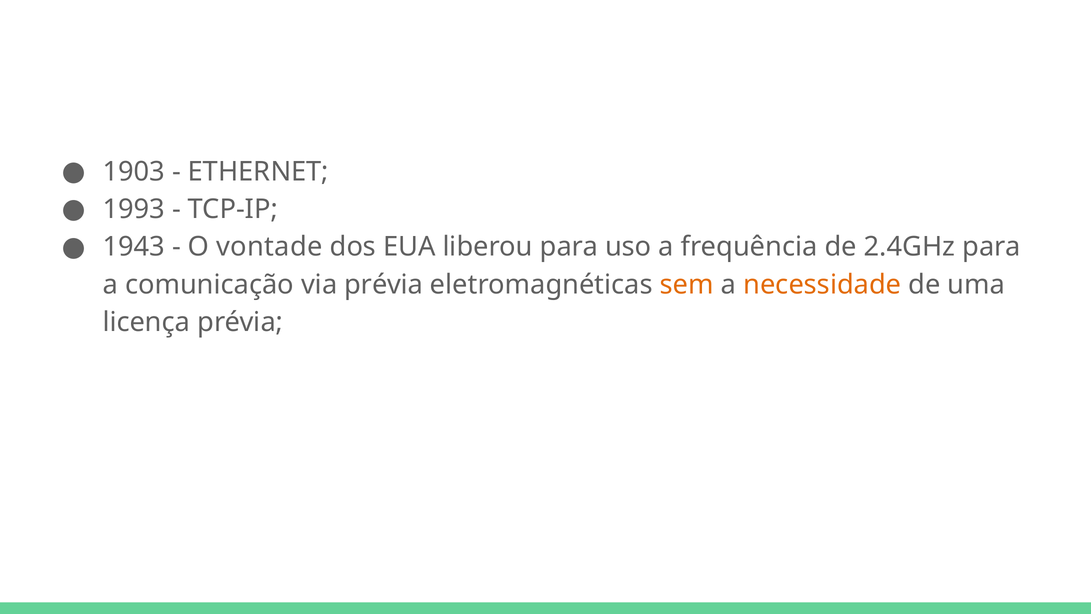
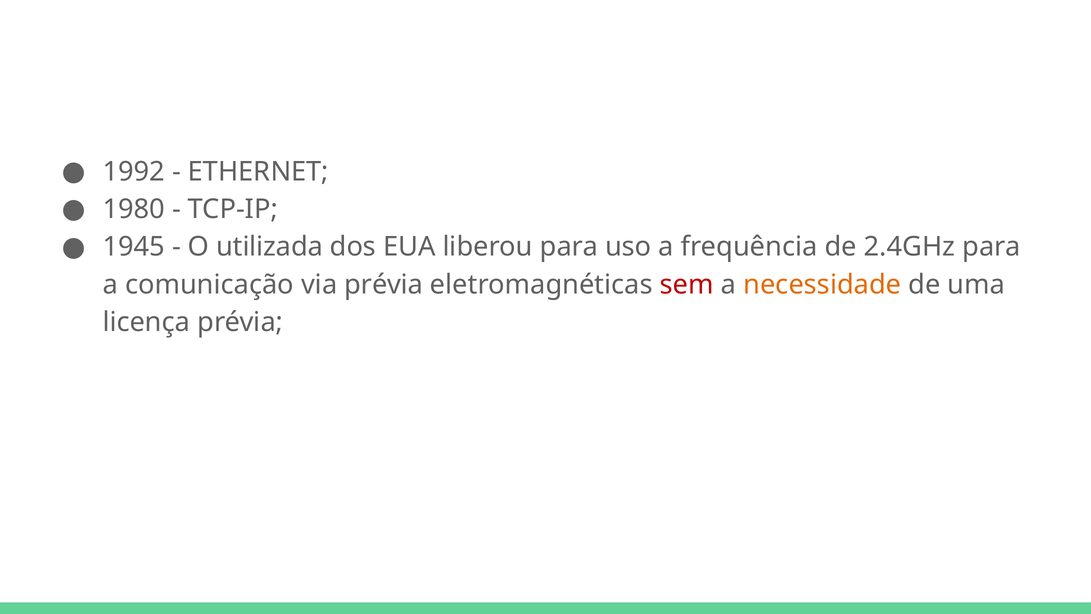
1903: 1903 -> 1992
1993: 1993 -> 1980
1943: 1943 -> 1945
vontade: vontade -> utilizada
sem colour: orange -> red
